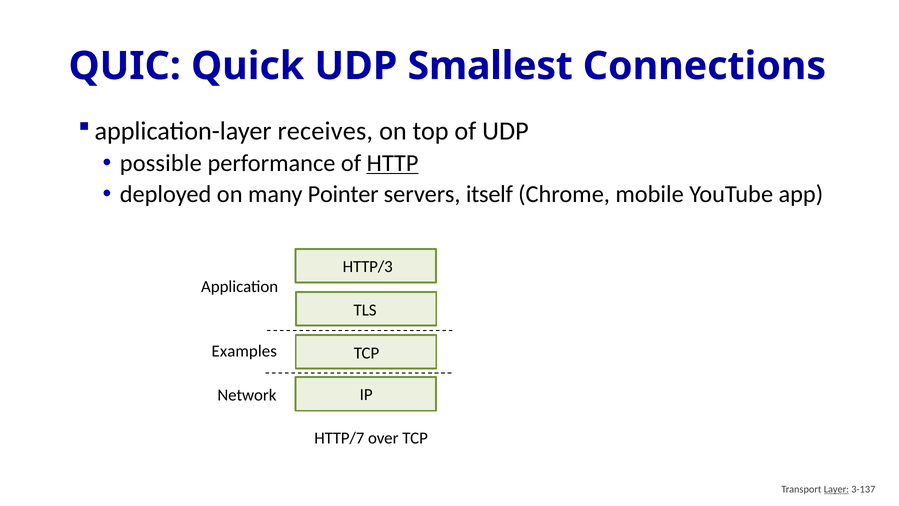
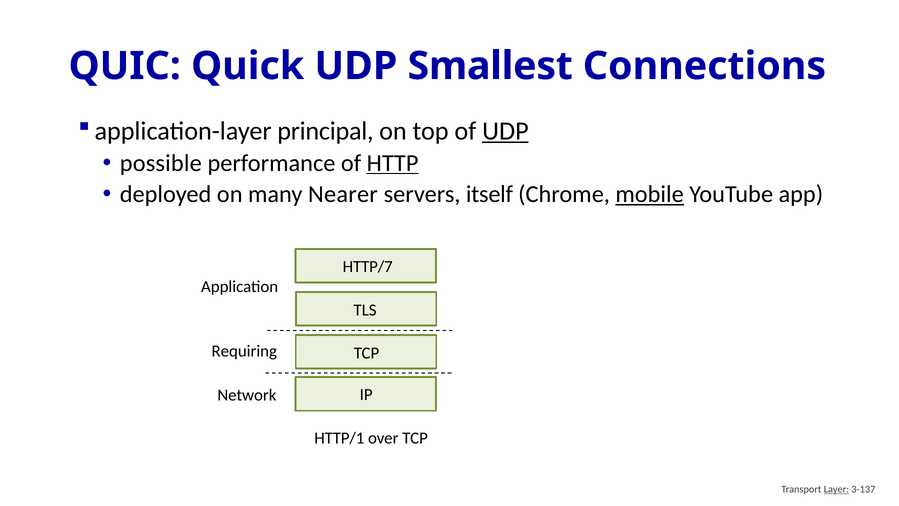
receives: receives -> principal
UDP at (505, 131) underline: none -> present
Pointer: Pointer -> Nearer
mobile underline: none -> present
HTTP/3 at (368, 267): HTTP/3 -> HTTP/7
Examples: Examples -> Requiring
HTTP/7: HTTP/7 -> HTTP/1
